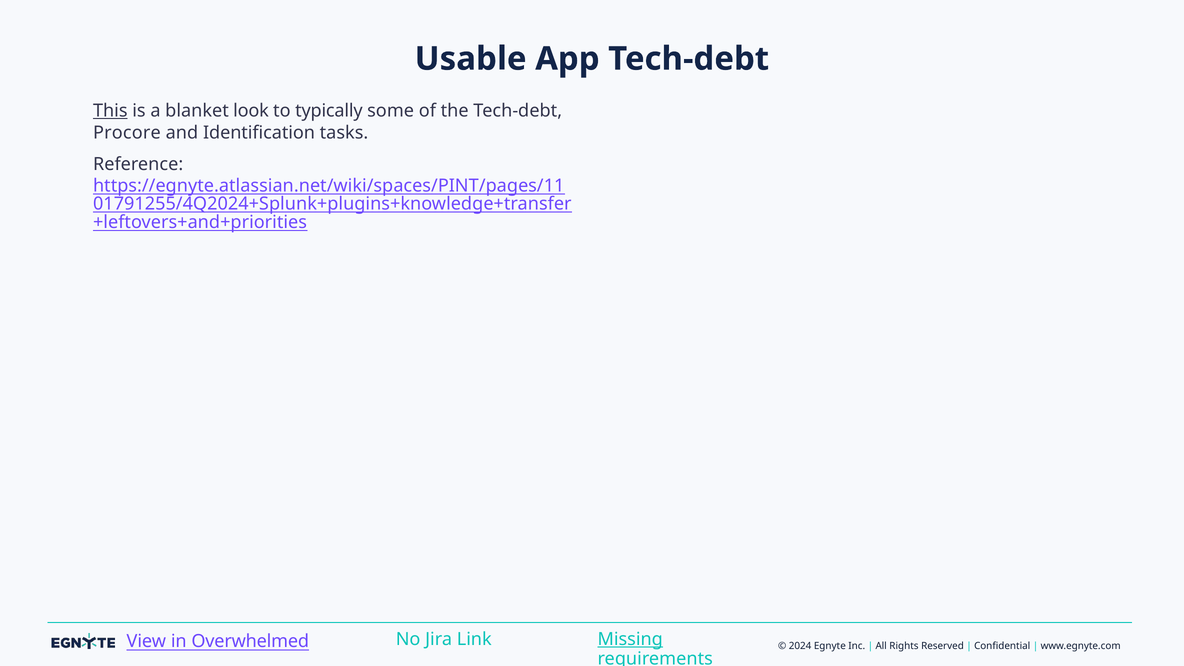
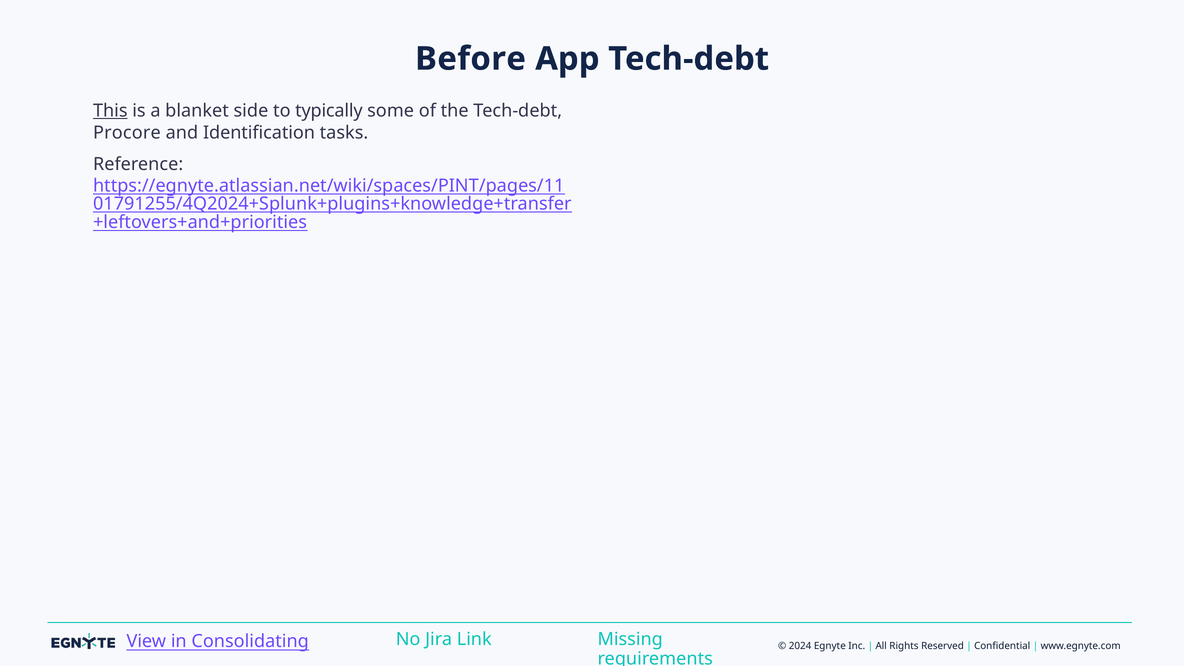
Usable: Usable -> Before
look: look -> side
Overwhelmed: Overwhelmed -> Consolidating
Missing underline: present -> none
